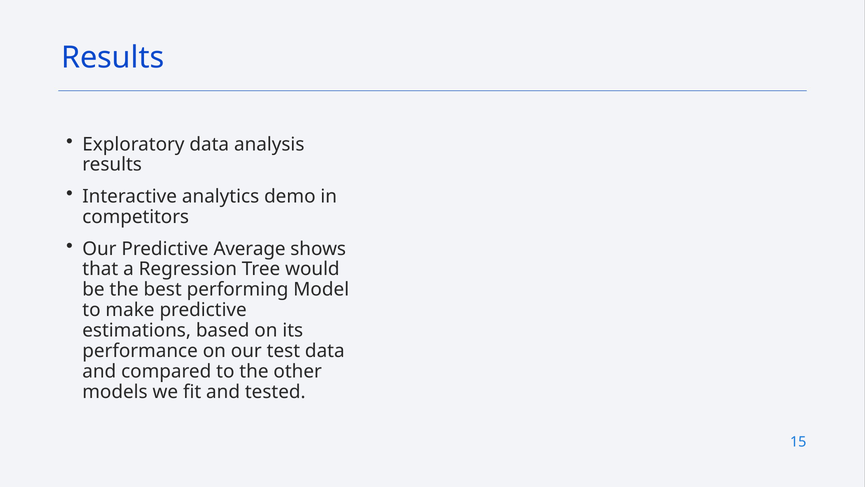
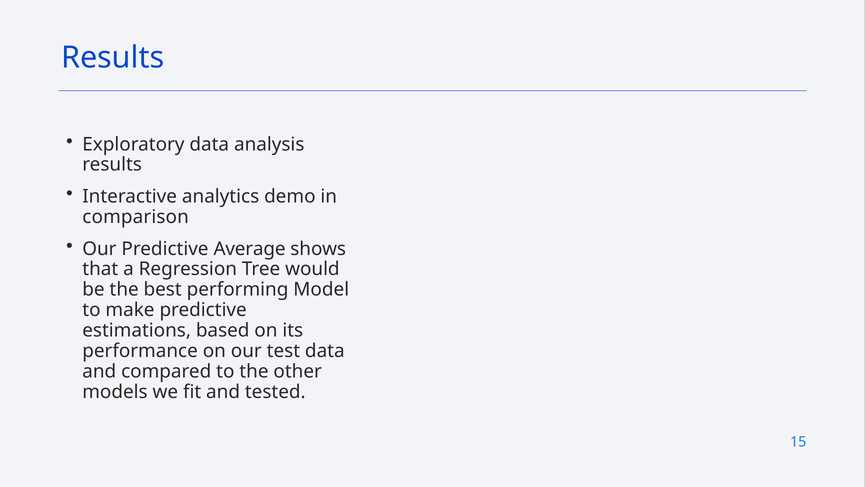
competitors: competitors -> comparison
